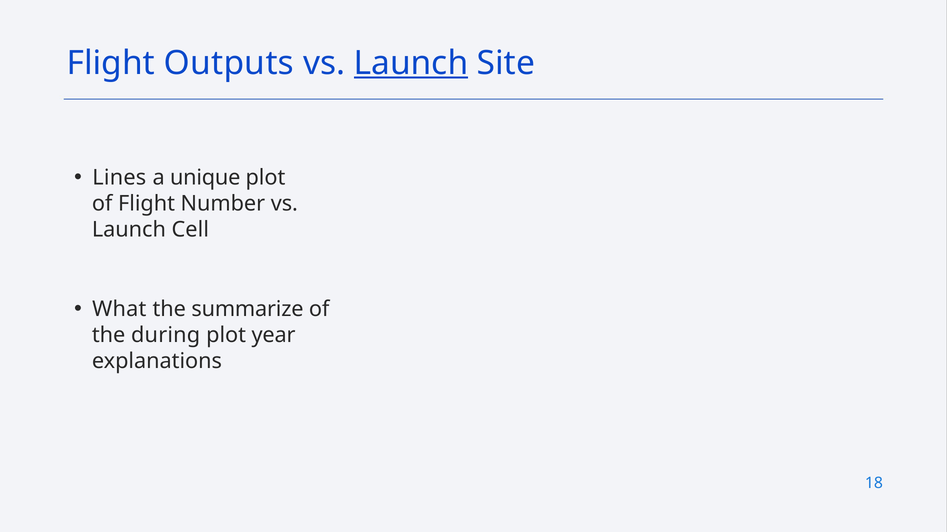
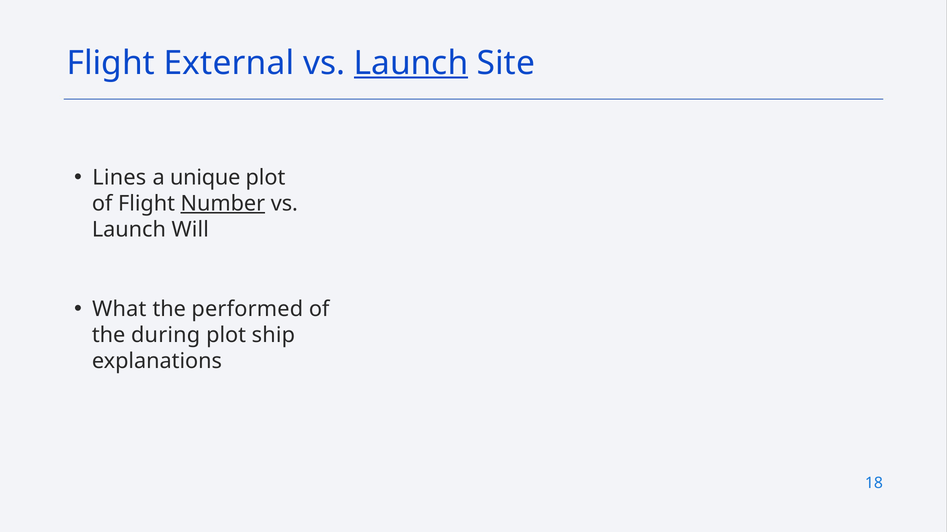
Outputs: Outputs -> External
Number underline: none -> present
Cell: Cell -> Will
summarize: summarize -> performed
year: year -> ship
